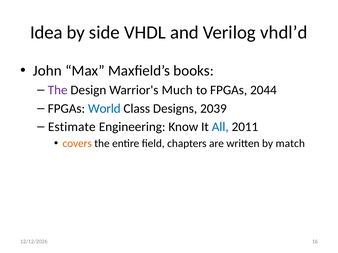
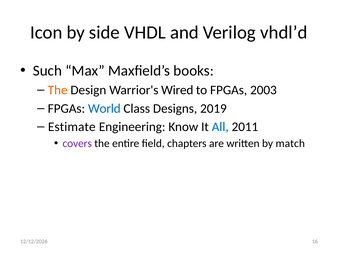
Idea: Idea -> Icon
John: John -> Such
The at (58, 90) colour: purple -> orange
Much: Much -> Wired
2044: 2044 -> 2003
2039: 2039 -> 2019
covers colour: orange -> purple
